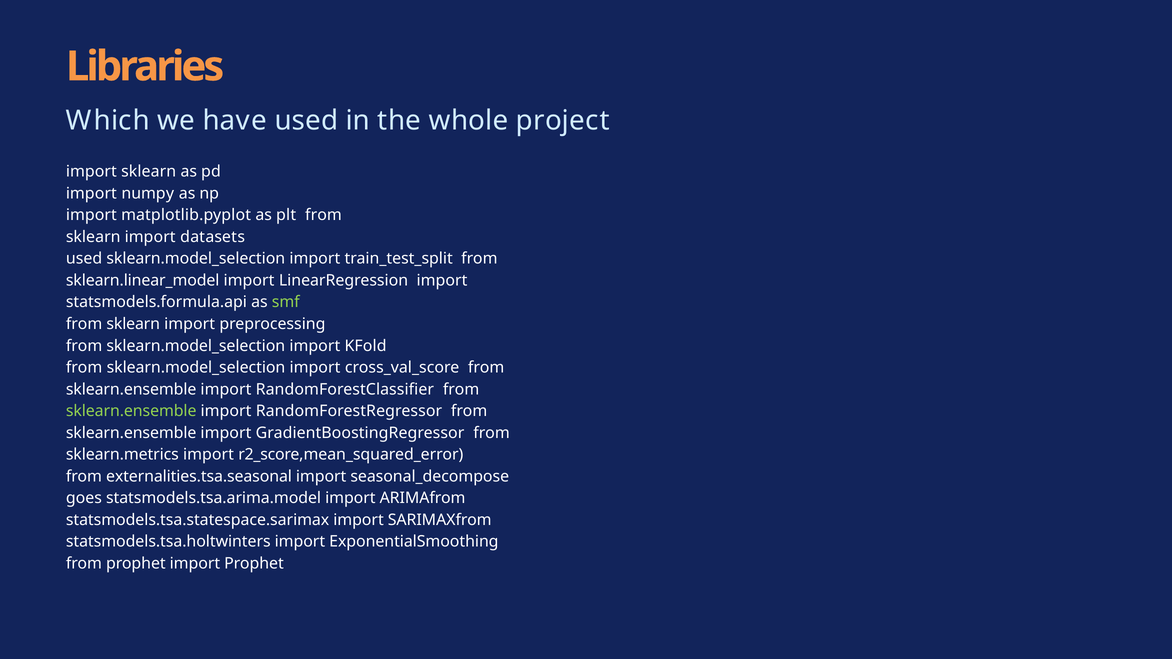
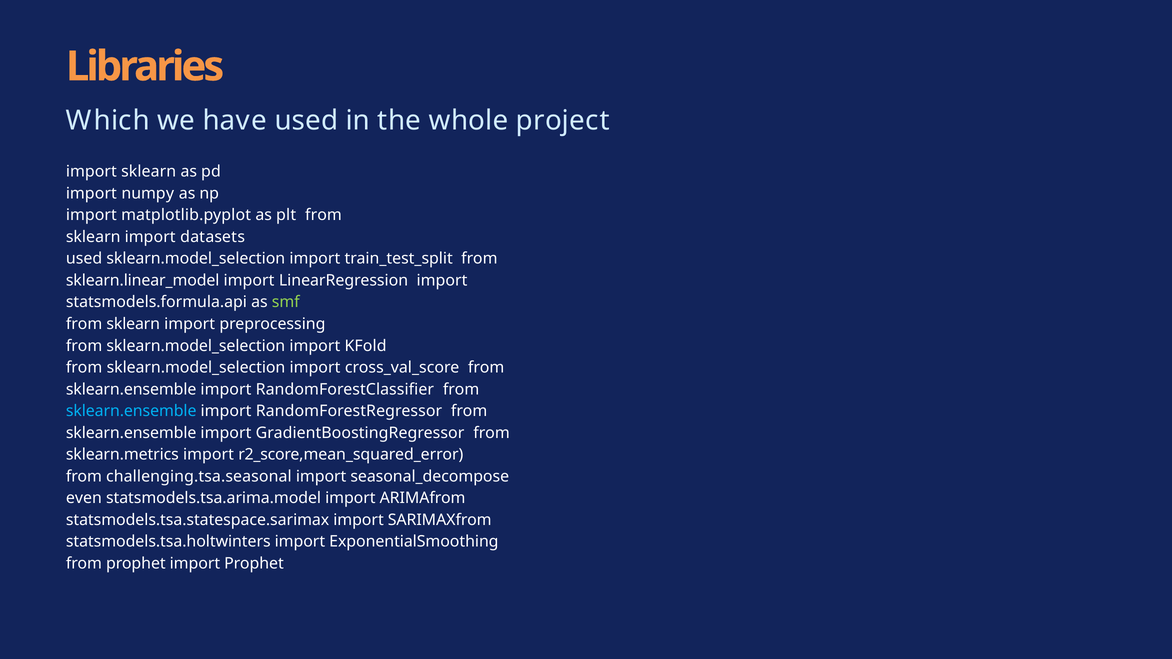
sklearn.ensemble at (131, 411) colour: light green -> light blue
externalities.tsa.seasonal: externalities.tsa.seasonal -> challenging.tsa.seasonal
goes: goes -> even
